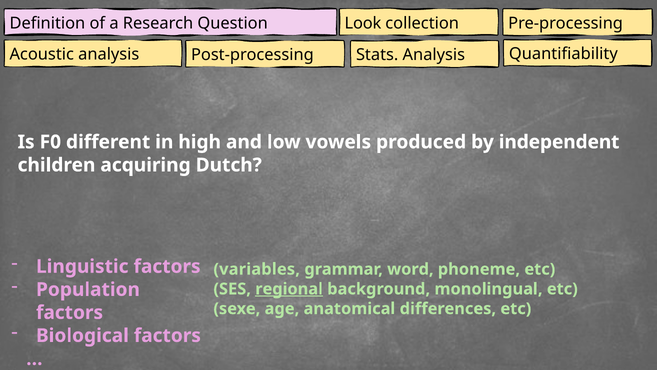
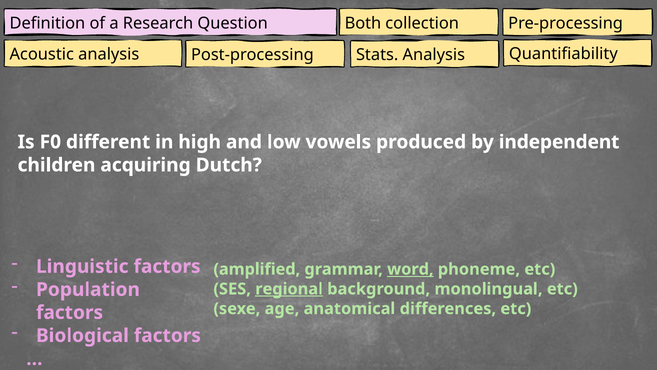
Look: Look -> Both
variables: variables -> amplified
word underline: none -> present
